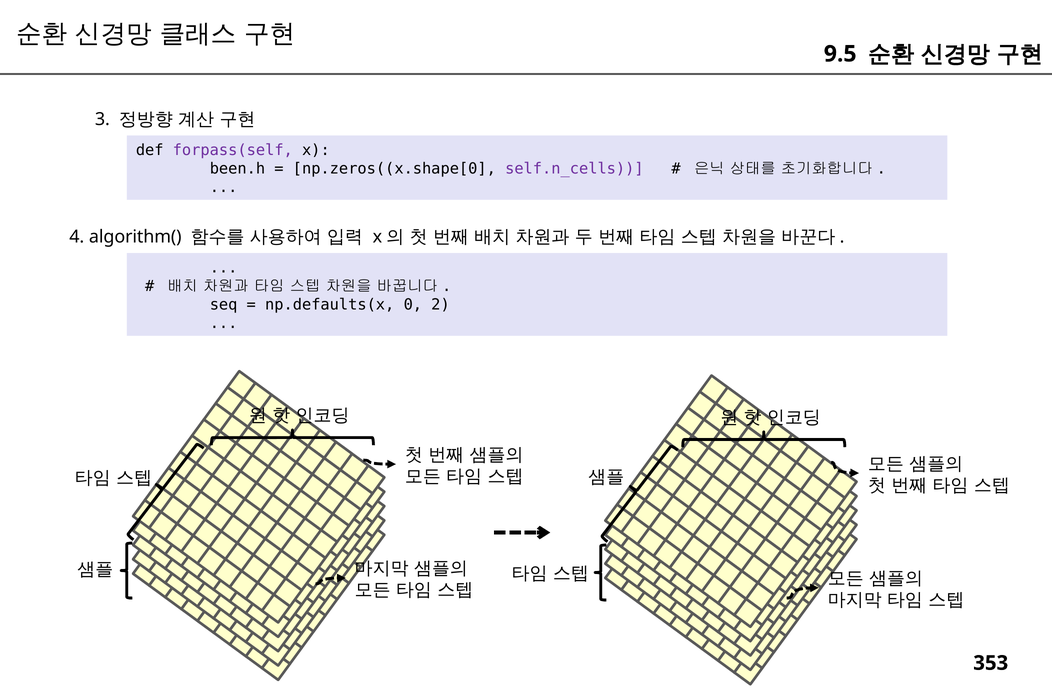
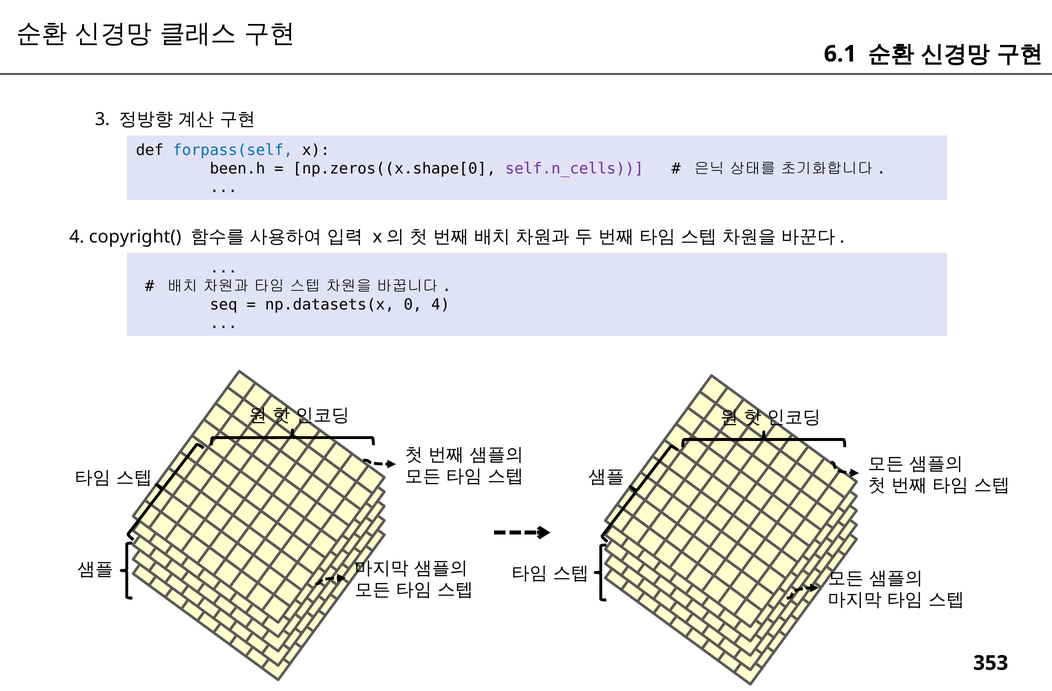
9.5: 9.5 -> 6.1
forpass(self colour: purple -> blue
algorithm(: algorithm( -> copyright(
np.defaults(x: np.defaults(x -> np.datasets(x
0 2: 2 -> 4
